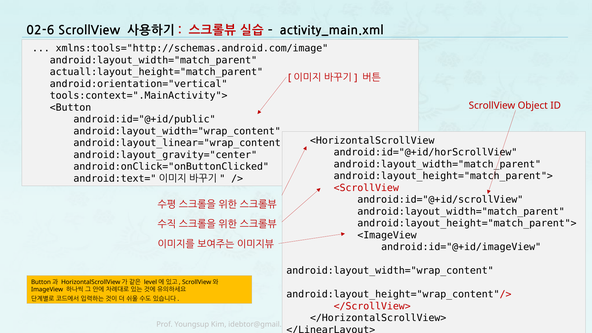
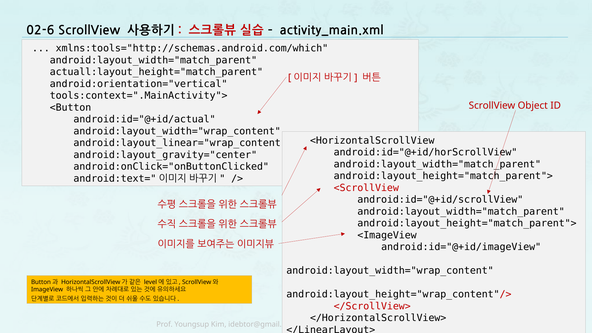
xmlns:tools="http://schemas.android.com/image: xmlns:tools="http://schemas.android.com/image -> xmlns:tools="http://schemas.android.com/which
android:id="@+id/public: android:id="@+id/public -> android:id="@+id/actual
